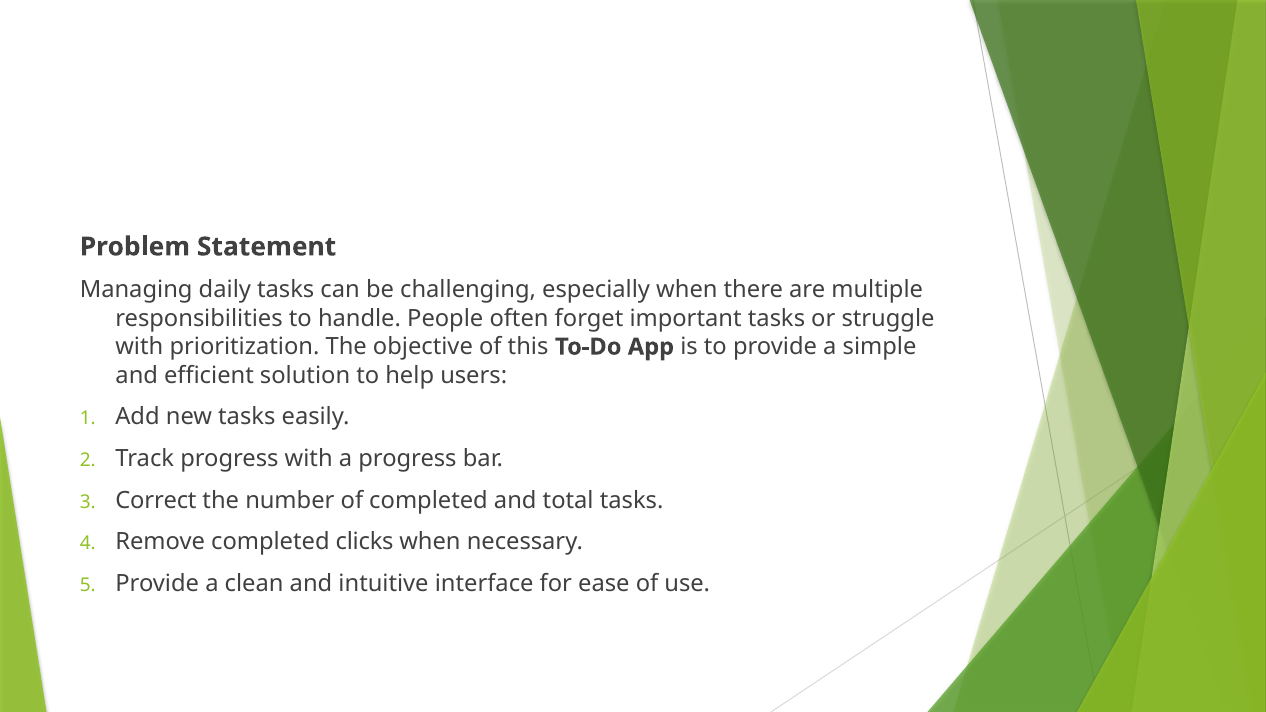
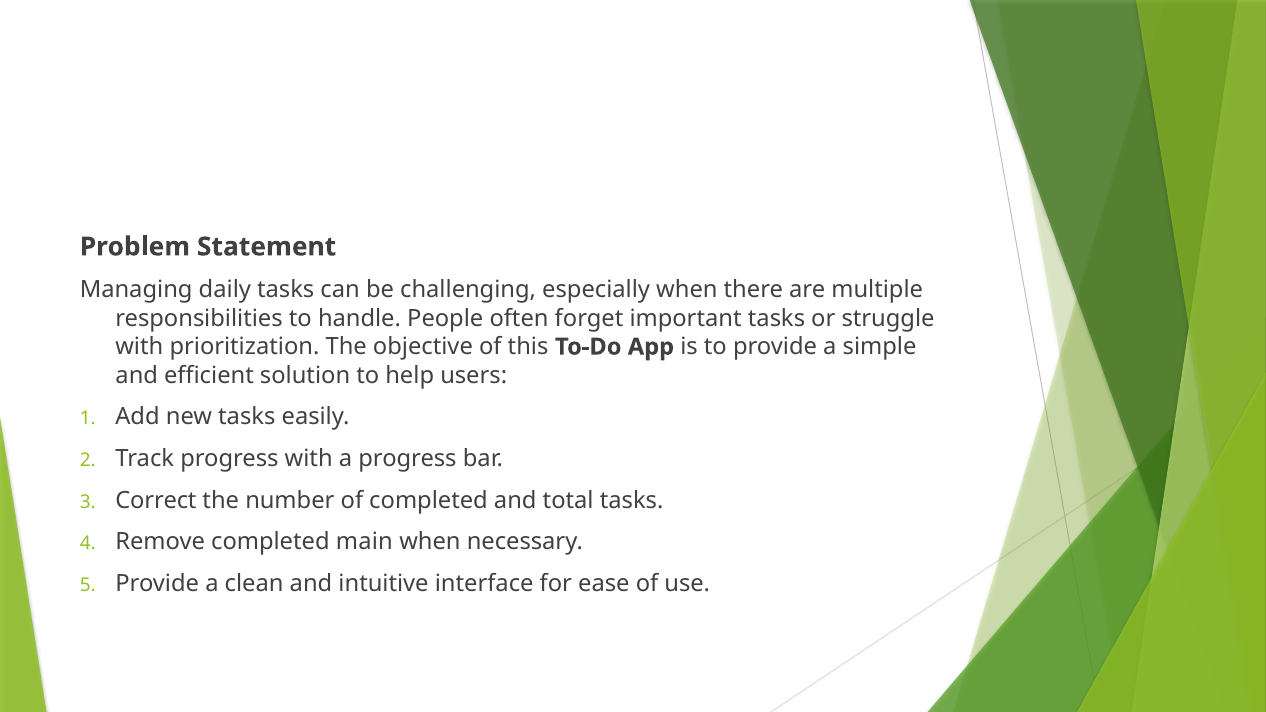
clicks: clicks -> main
